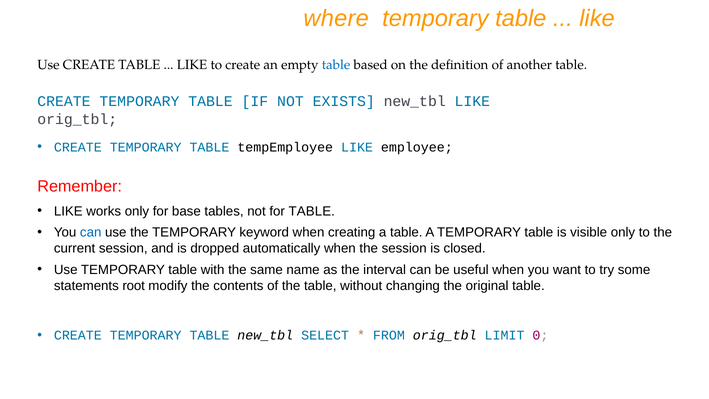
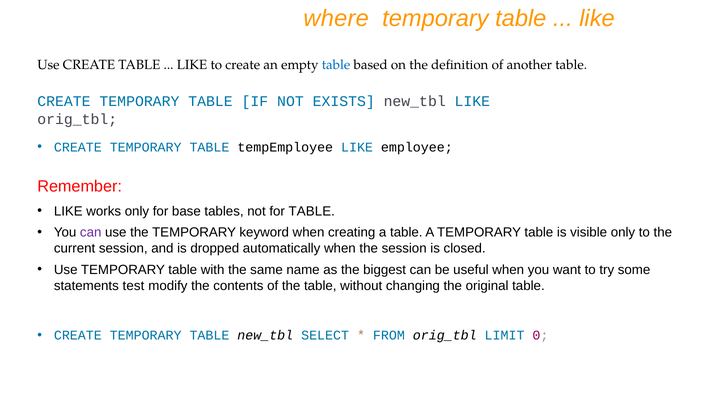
can at (91, 232) colour: blue -> purple
interval: interval -> biggest
root: root -> test
